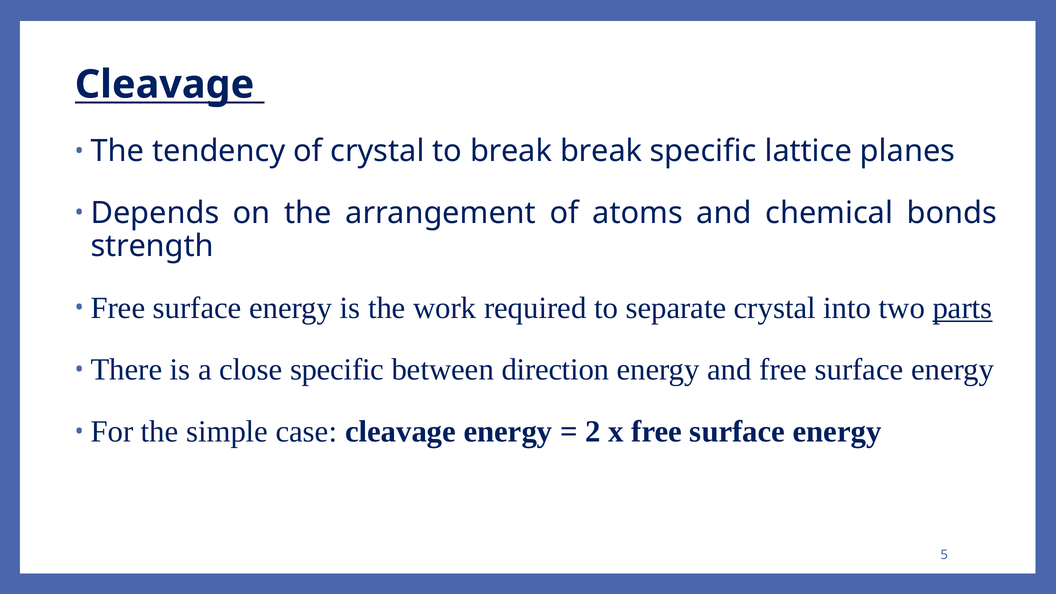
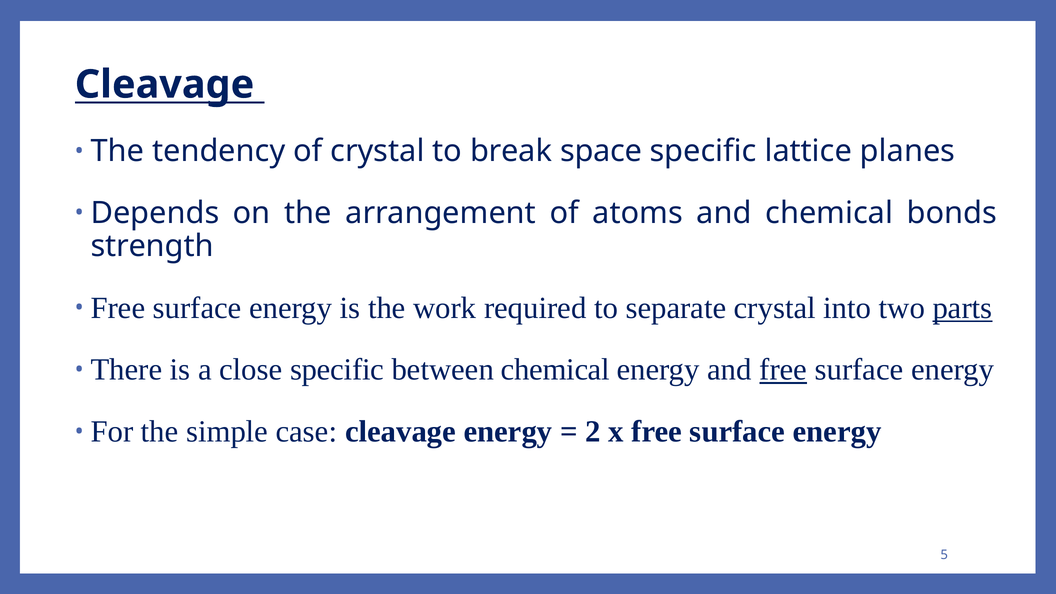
break break: break -> space
between direction: direction -> chemical
free at (783, 370) underline: none -> present
